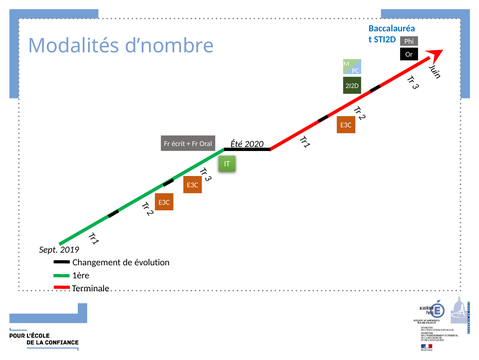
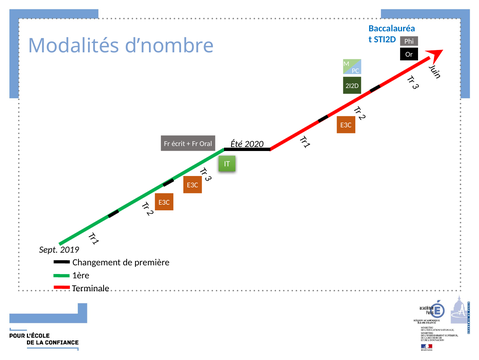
évolution: évolution -> première
